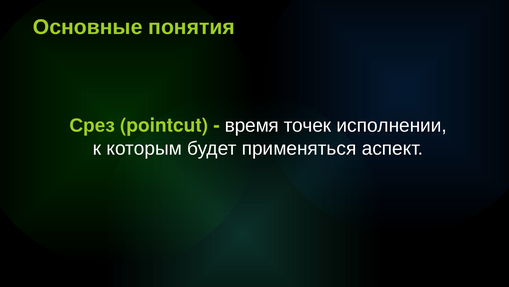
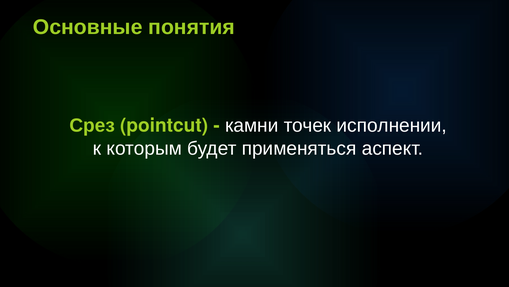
время: время -> камни
